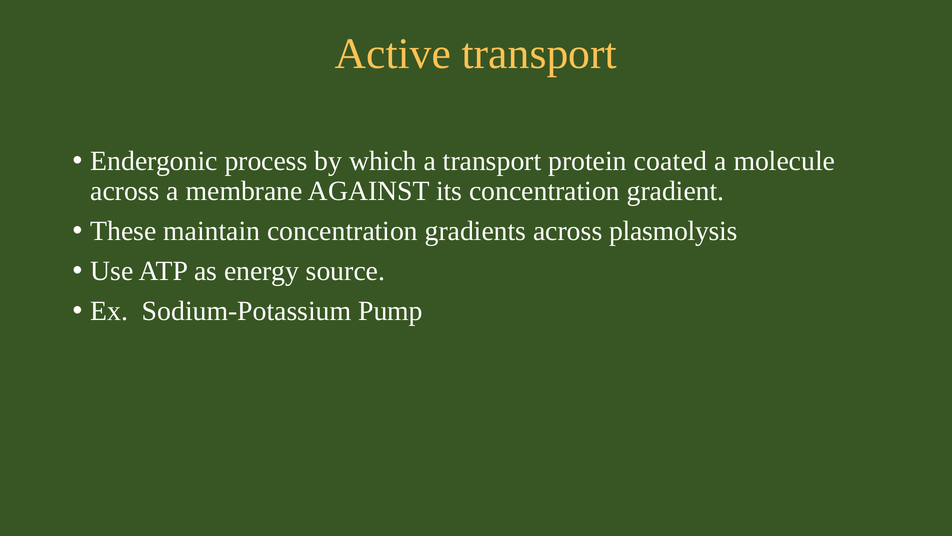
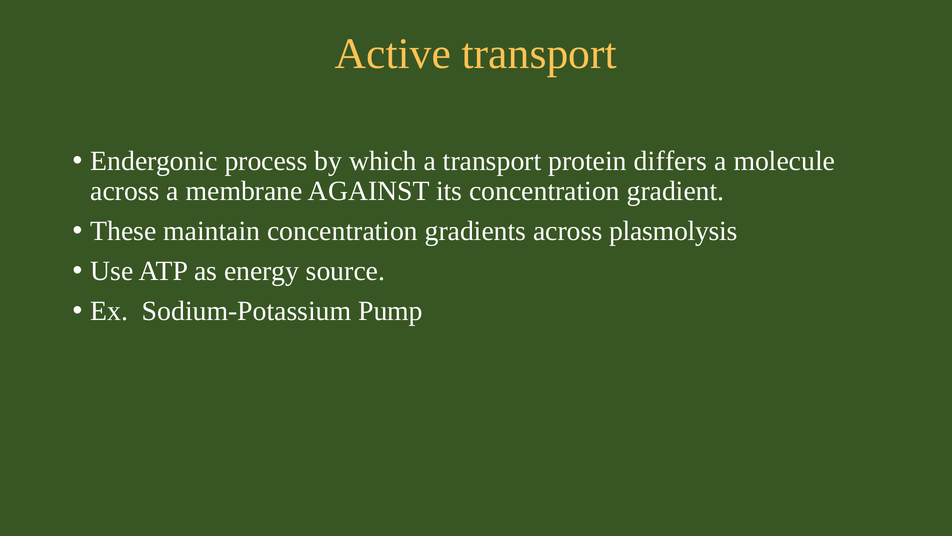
coated: coated -> differs
